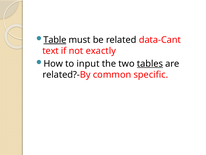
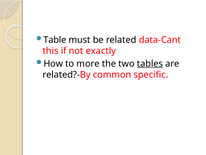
Table underline: present -> none
text: text -> this
input: input -> more
